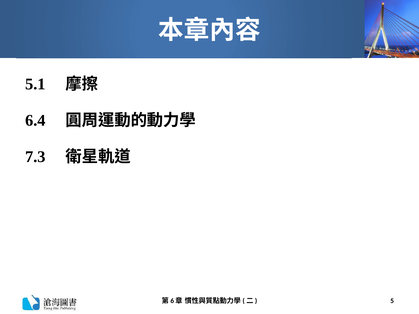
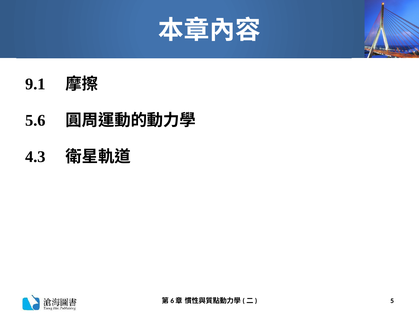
5.1: 5.1 -> 9.1
6.4: 6.4 -> 5.6
7.3: 7.3 -> 4.3
